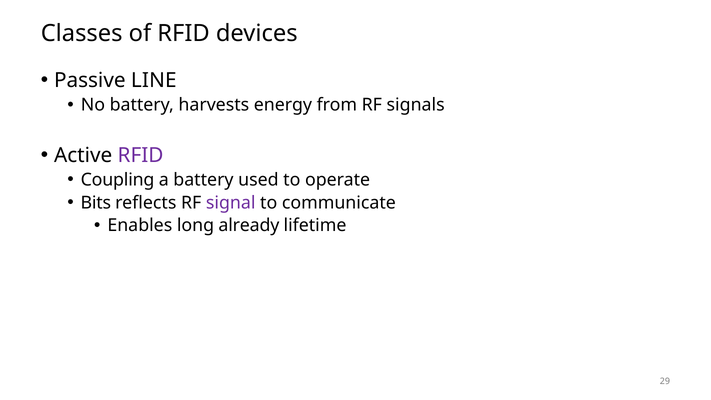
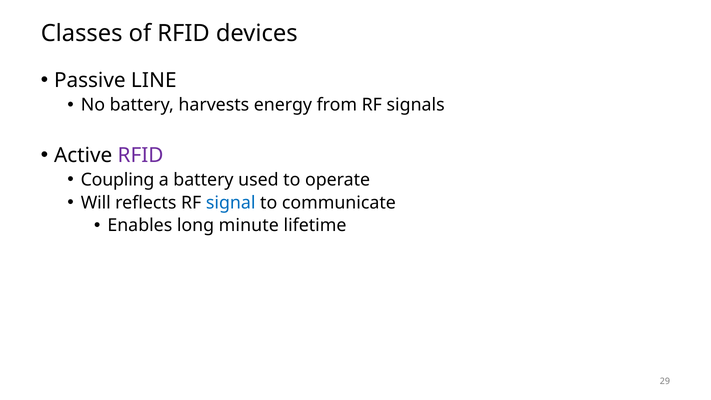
Bits: Bits -> Will
signal colour: purple -> blue
already: already -> minute
